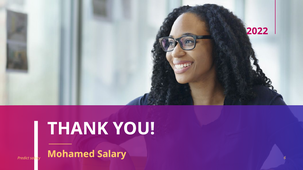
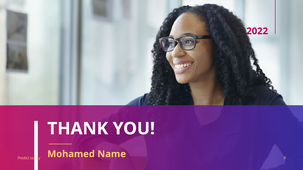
Mohamed Salary: Salary -> Name
